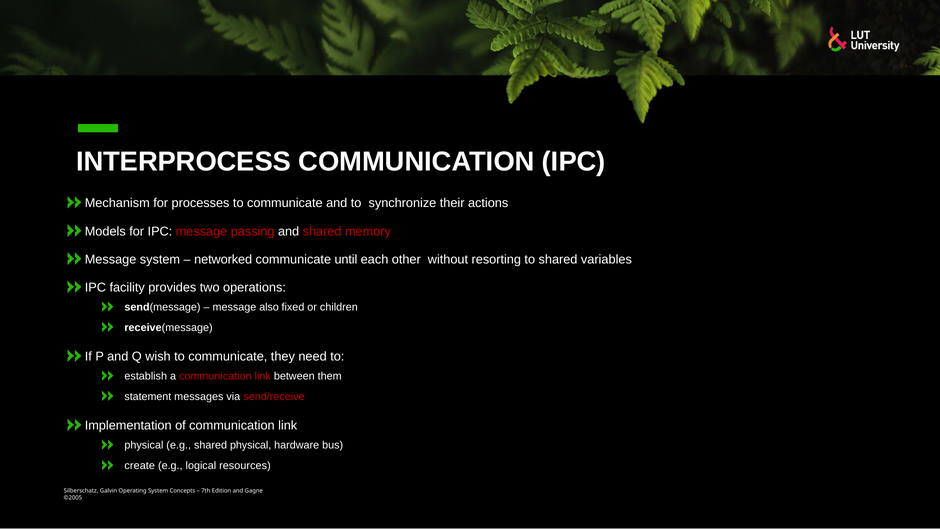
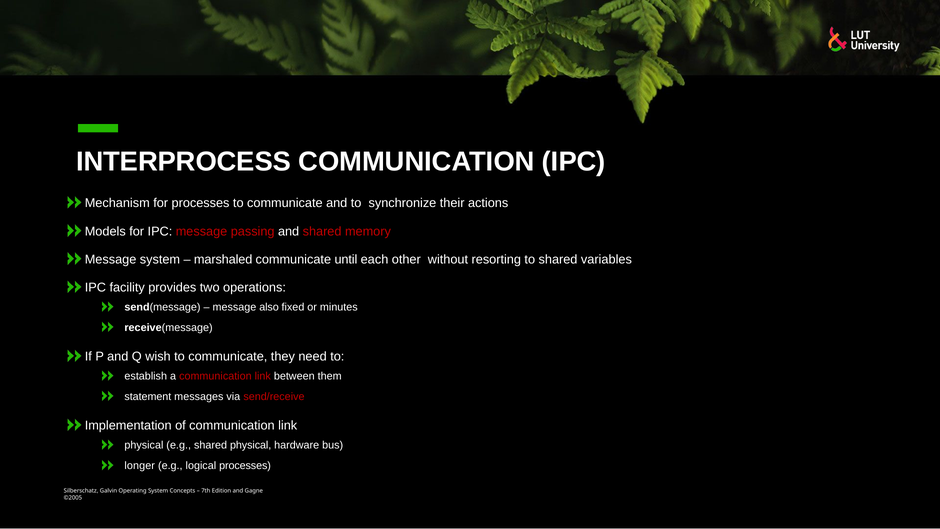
networked: networked -> marshaled
children: children -> minutes
create: create -> longer
logical resources: resources -> processes
